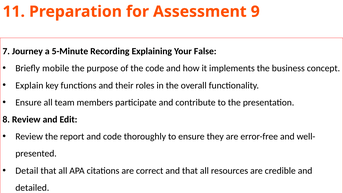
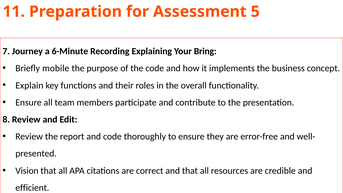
9: 9 -> 5
5-Minute: 5-Minute -> 6-Minute
False: False -> Bring
Detail: Detail -> Vision
detailed: detailed -> efficient
